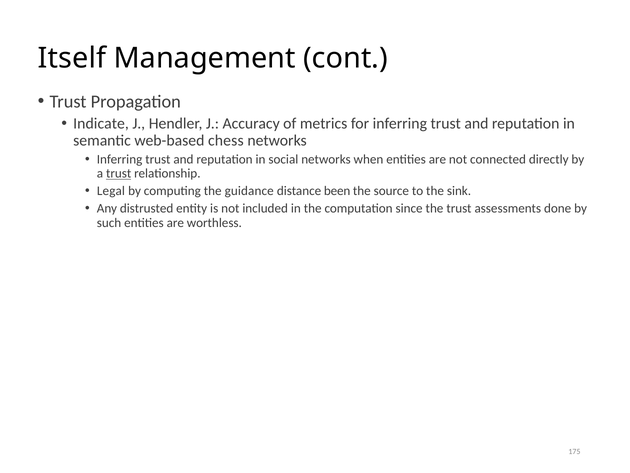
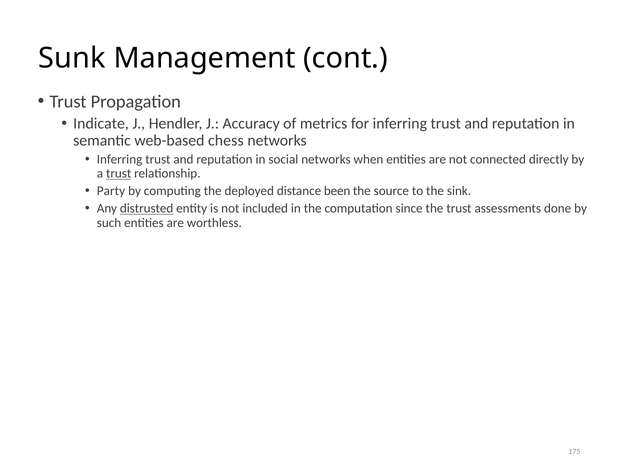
Itself: Itself -> Sunk
Legal: Legal -> Party
guidance: guidance -> deployed
distrusted underline: none -> present
